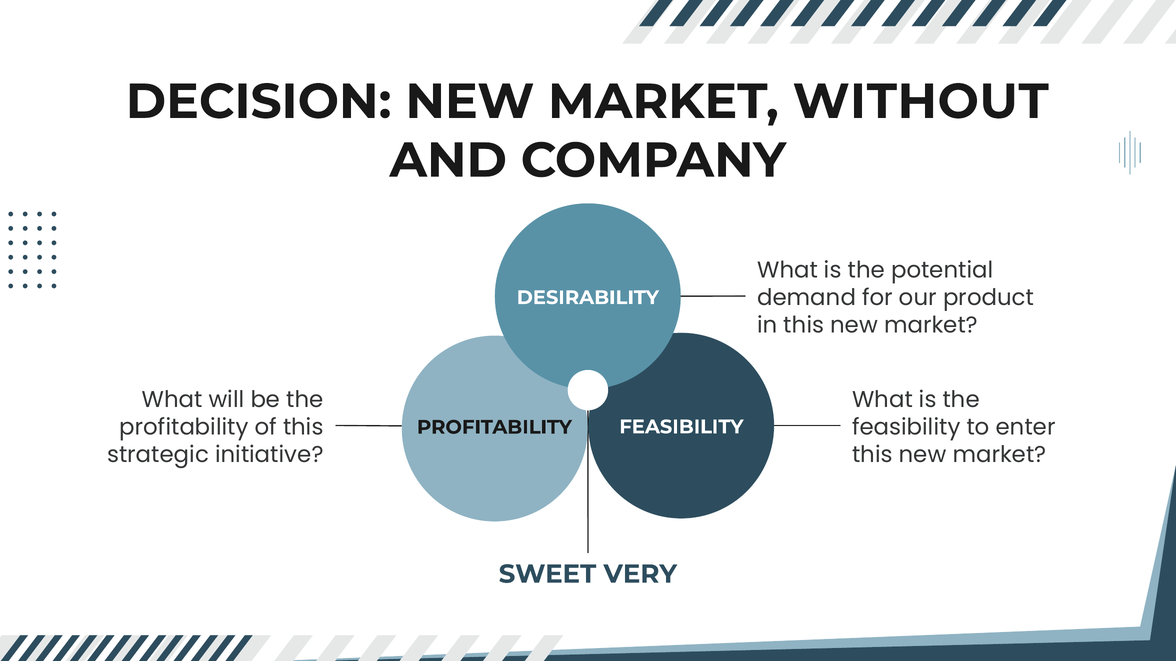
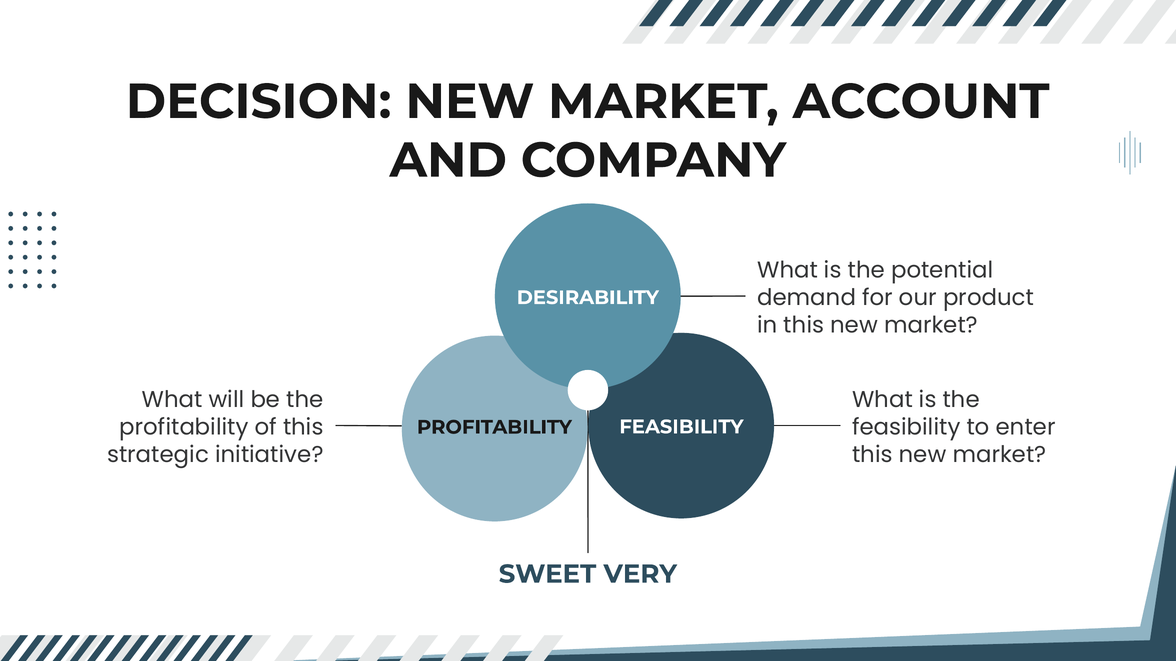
WITHOUT: WITHOUT -> ACCOUNT
